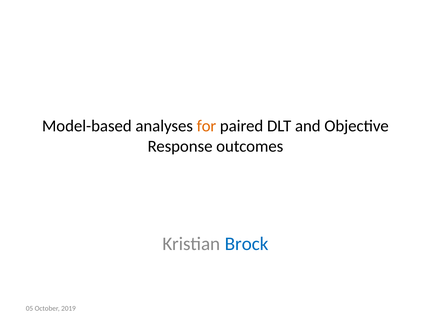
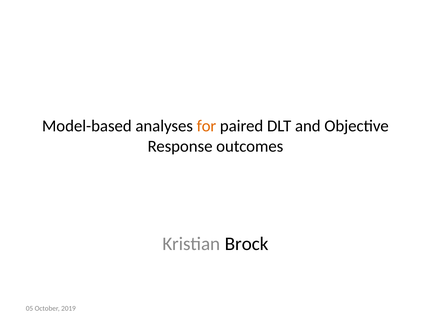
Brock colour: blue -> black
